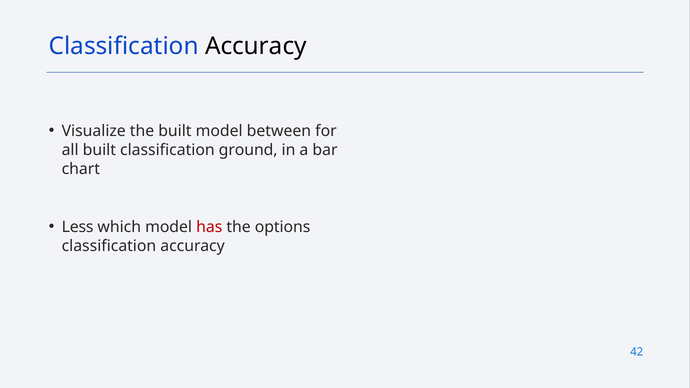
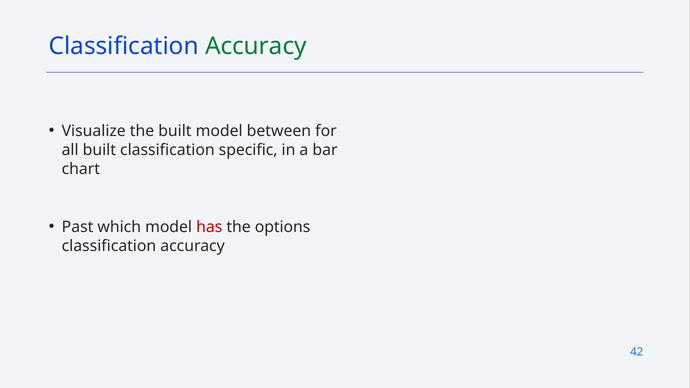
Accuracy at (256, 46) colour: black -> green
ground: ground -> specific
Less: Less -> Past
